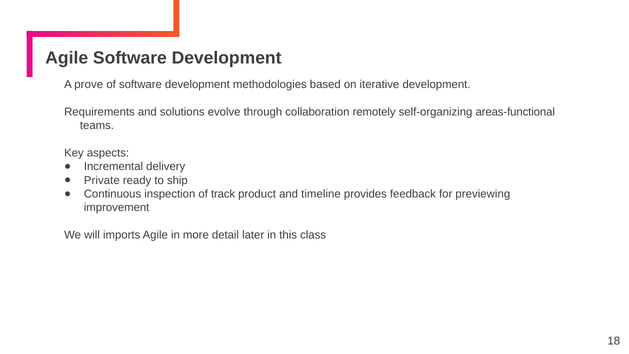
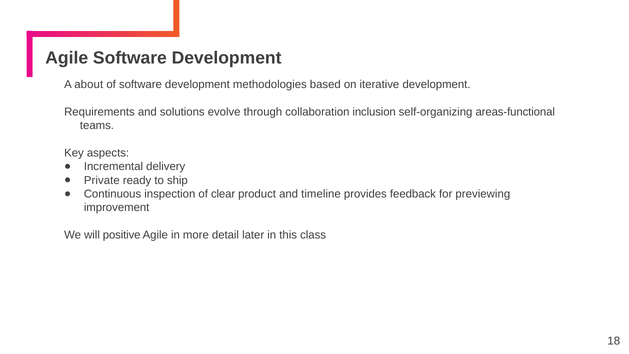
prove: prove -> about
remotely: remotely -> inclusion
track: track -> clear
imports: imports -> positive
